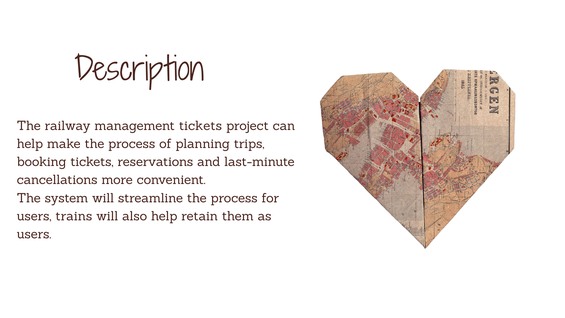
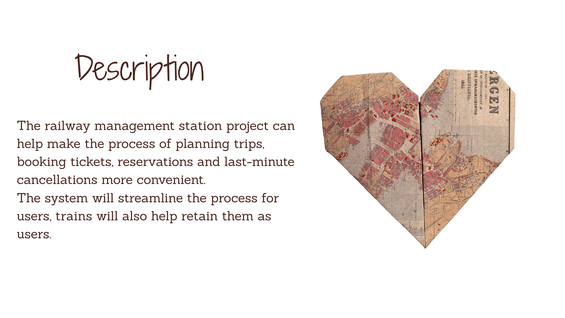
management tickets: tickets -> station
